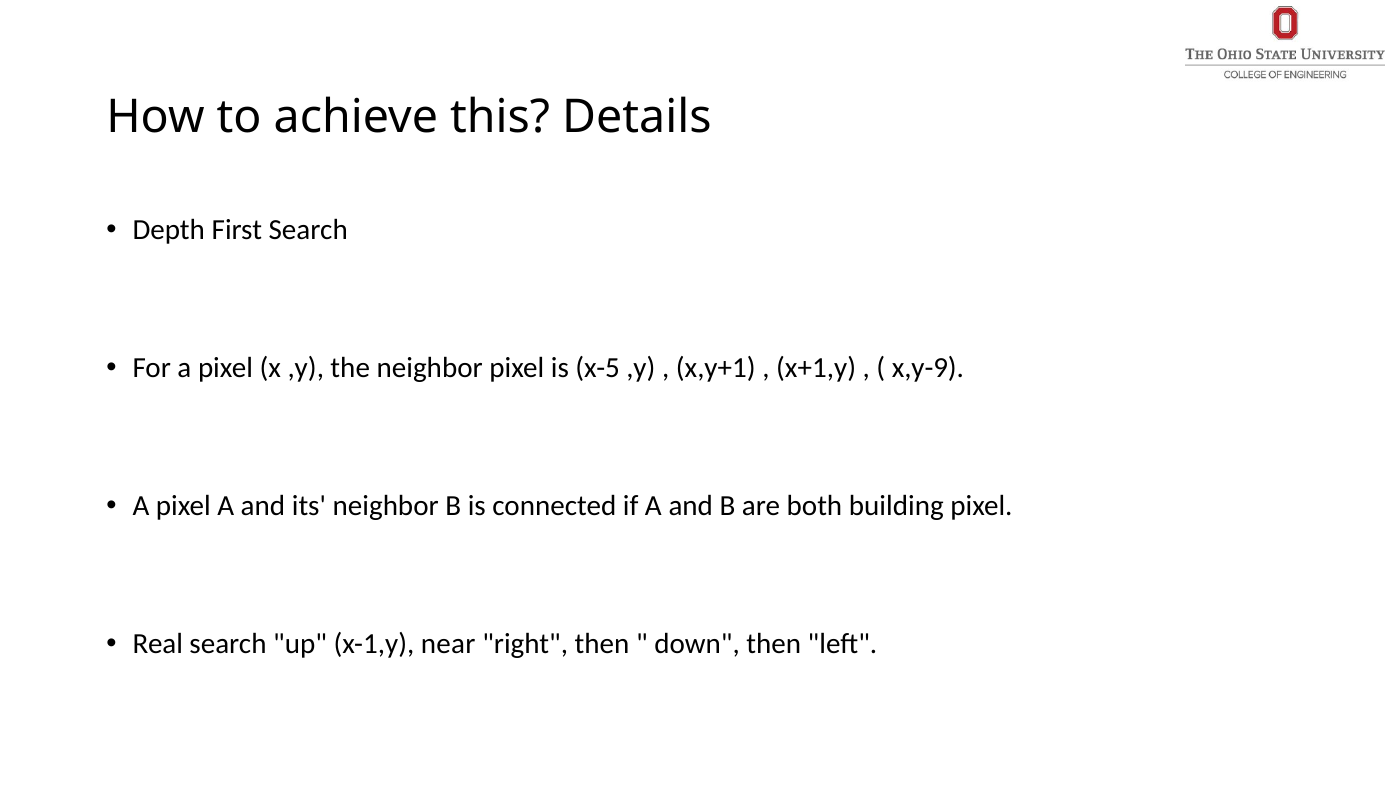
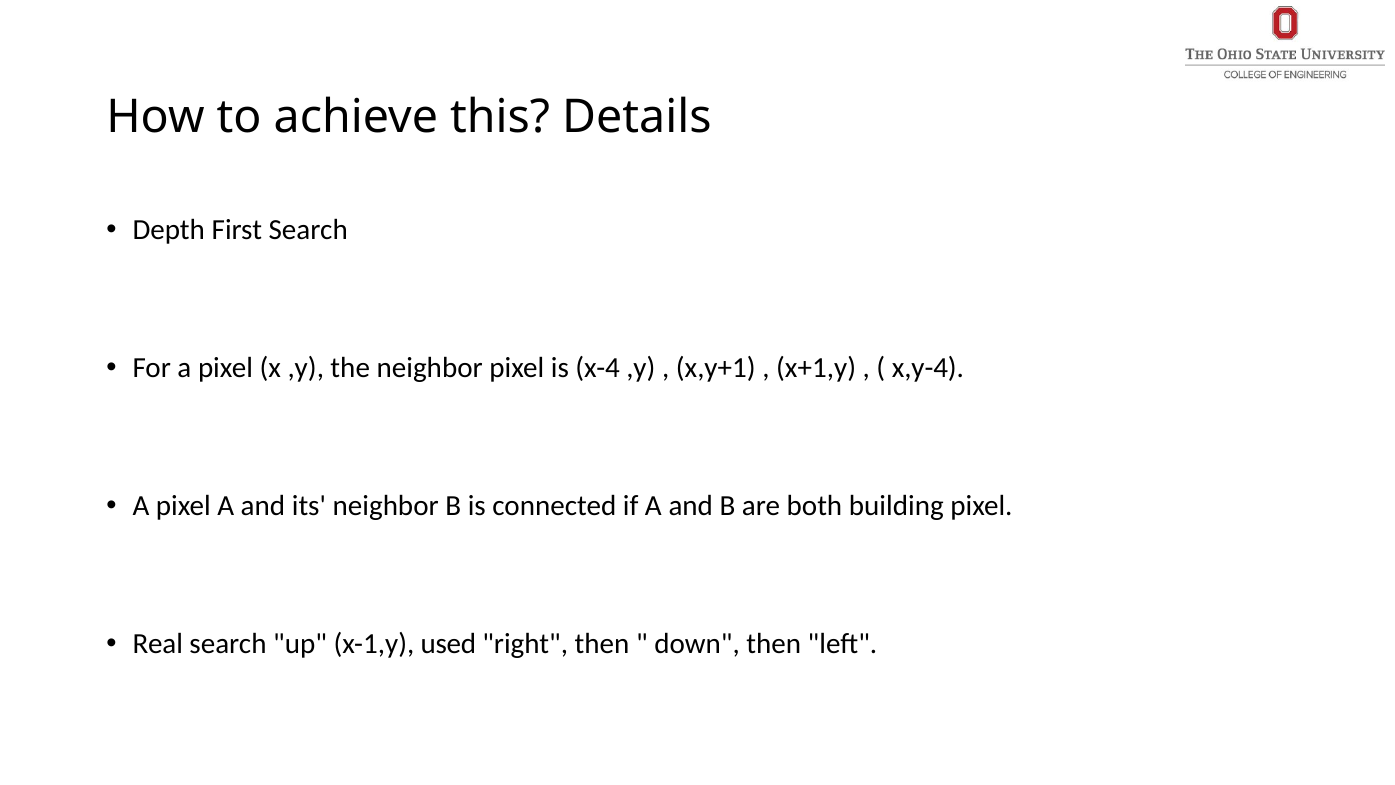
x-5: x-5 -> x-4
x,y-9: x,y-9 -> x,y-4
near: near -> used
